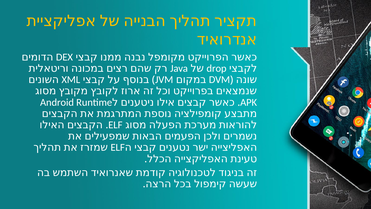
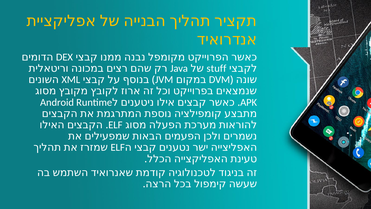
drop: drop -> stuff
